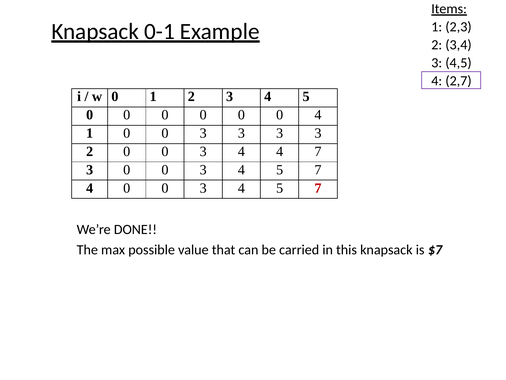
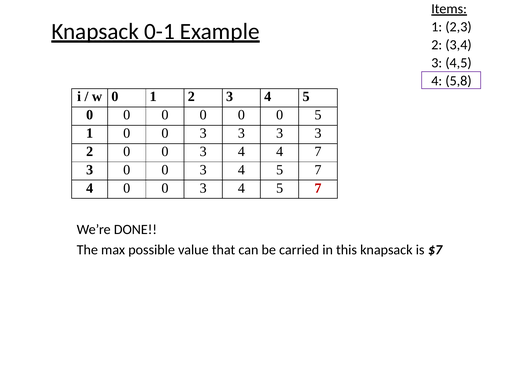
2,7: 2,7 -> 5,8
0 4: 4 -> 5
